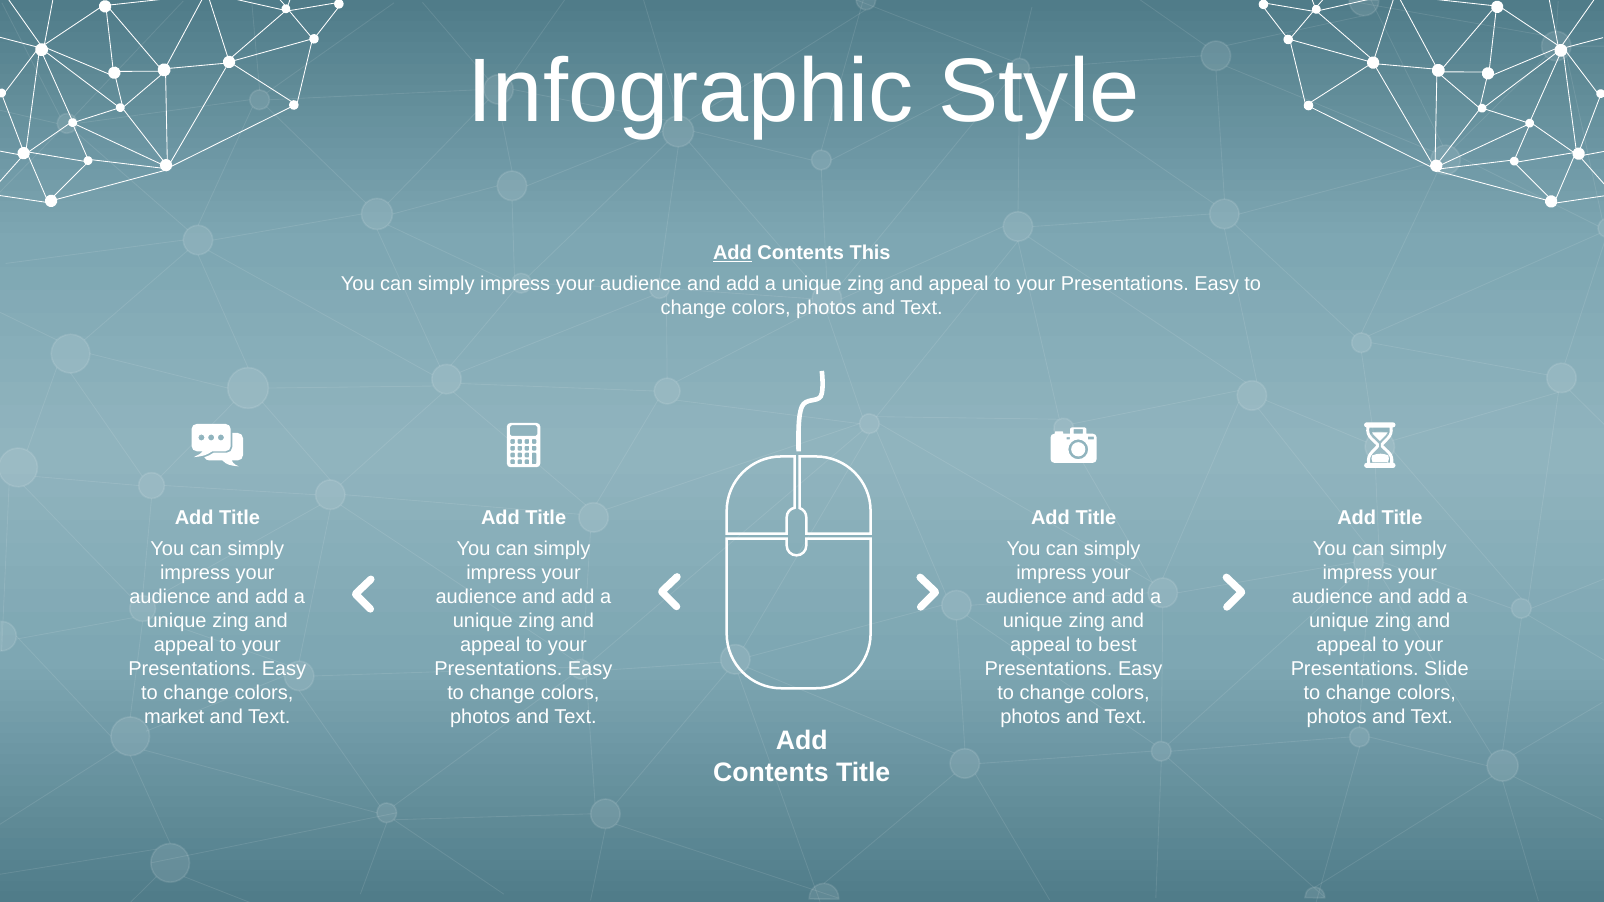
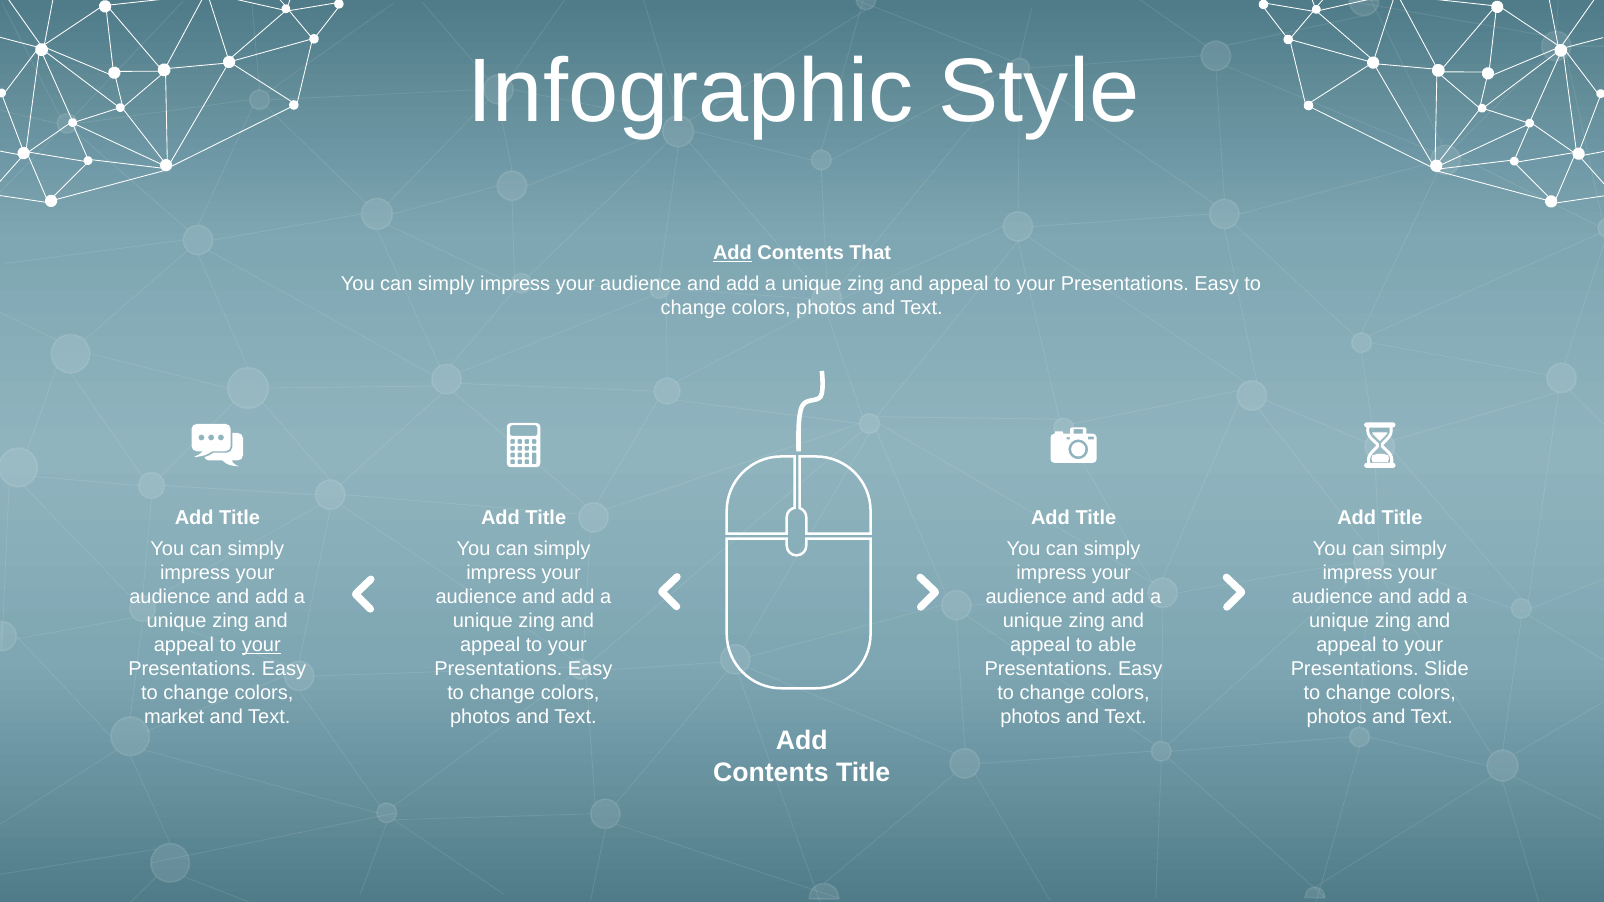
This: This -> That
your at (261, 645) underline: none -> present
best: best -> able
